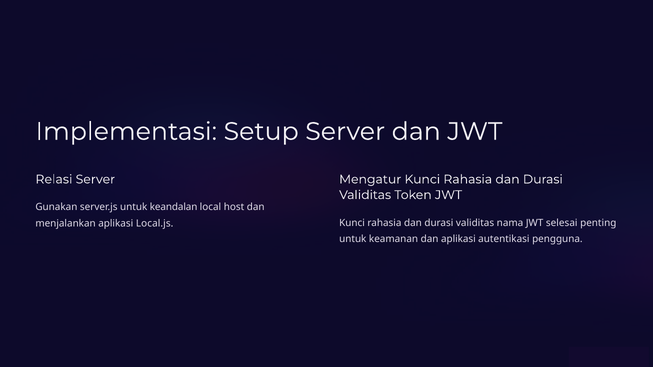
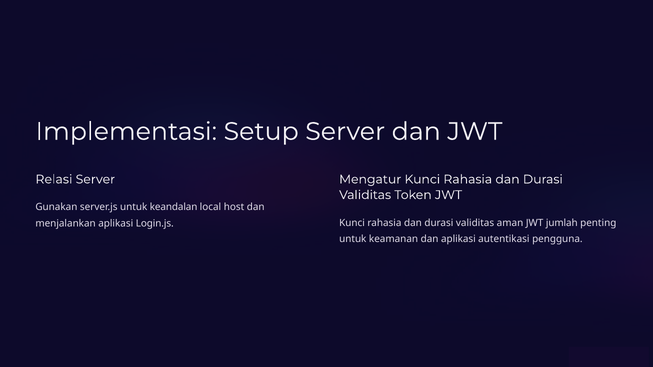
nama: nama -> aman
selesai: selesai -> jumlah
Local.js: Local.js -> Login.js
